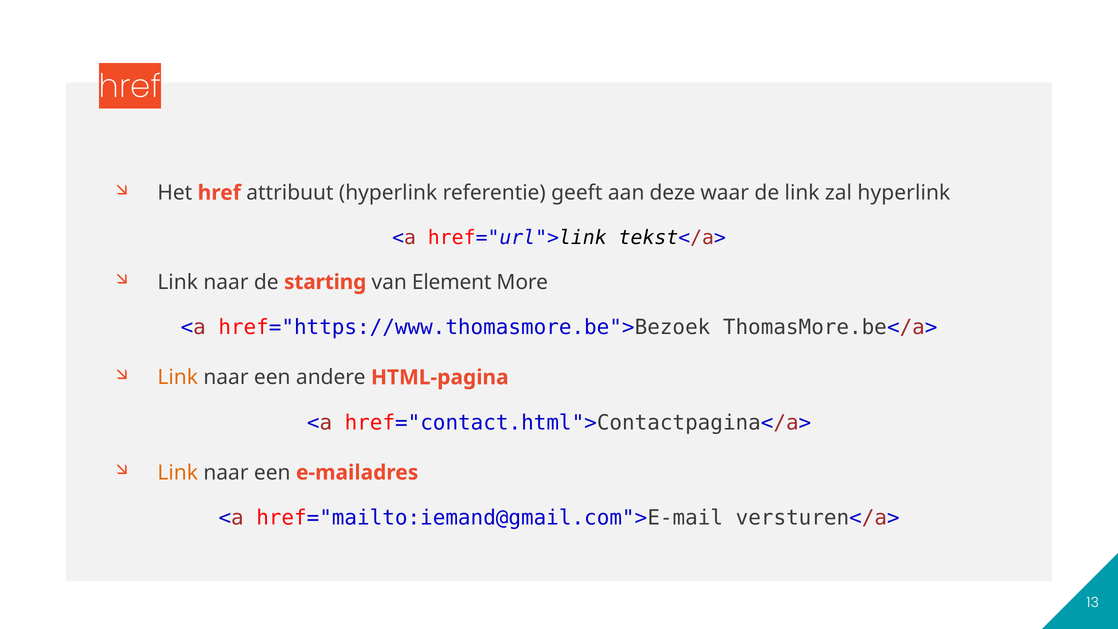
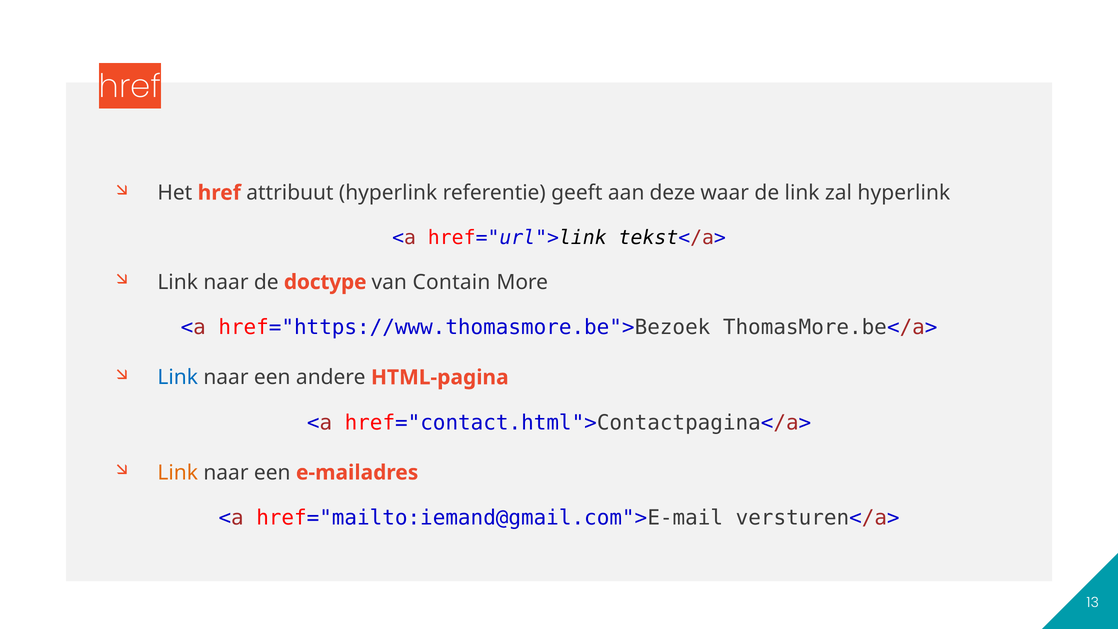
starting: starting -> doctype
Element: Element -> Contain
Link at (178, 377) colour: orange -> blue
